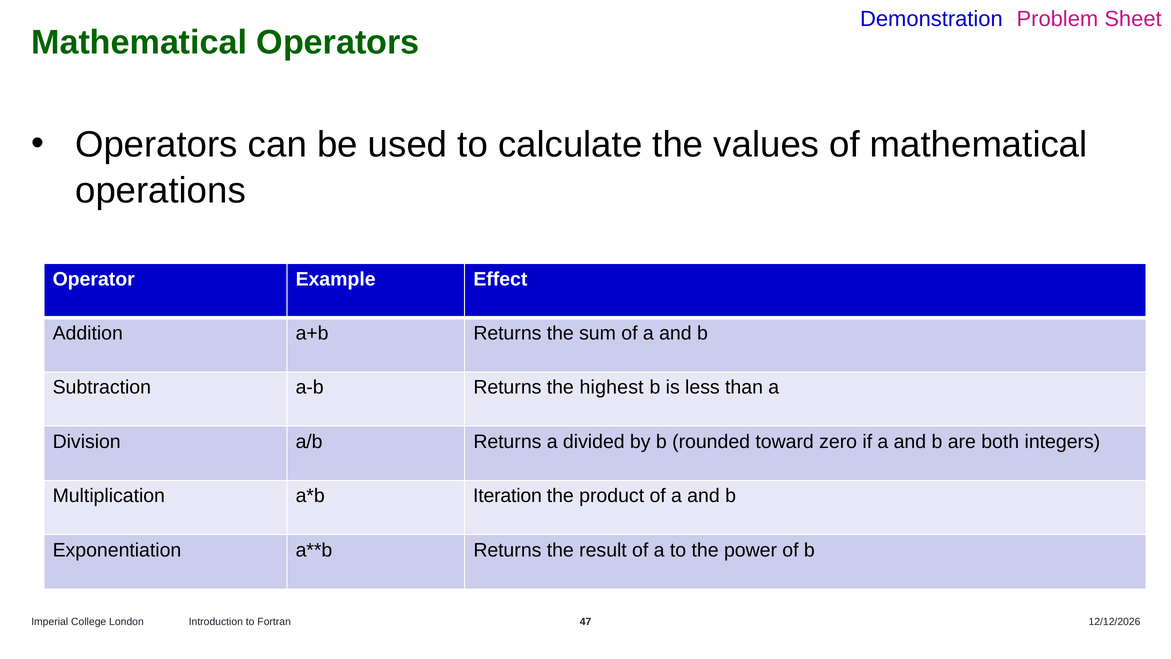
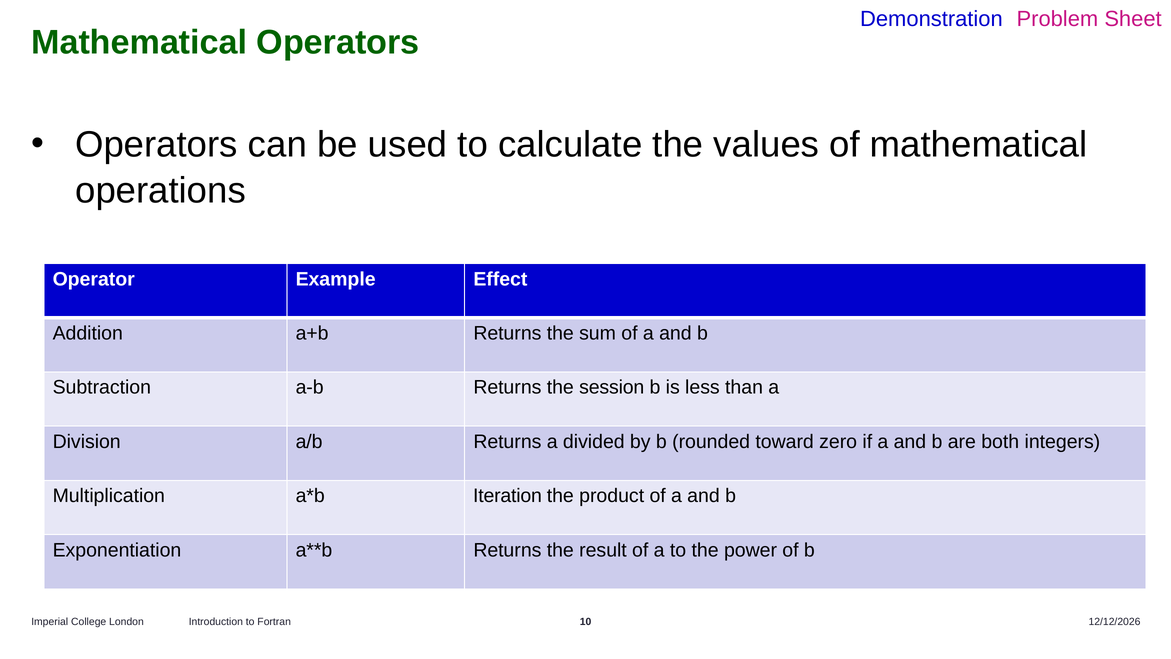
highest: highest -> session
47: 47 -> 10
